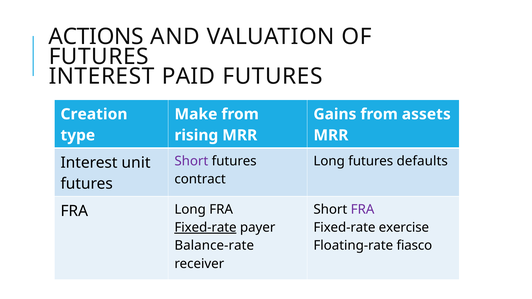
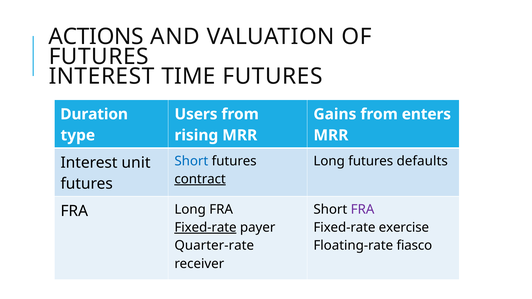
PAID: PAID -> TIME
Creation: Creation -> Duration
Make: Make -> Users
assets: assets -> enters
Short at (191, 161) colour: purple -> blue
contract underline: none -> present
Balance-rate: Balance-rate -> Quarter-rate
